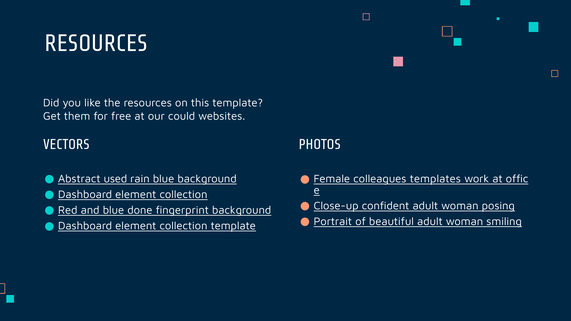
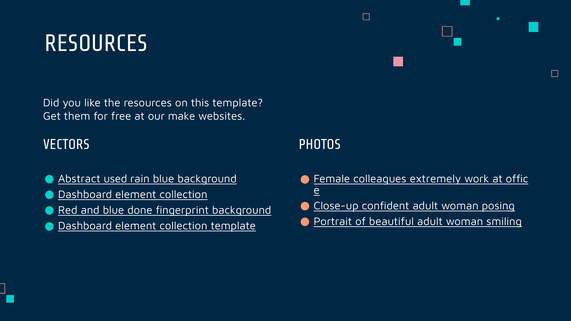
could: could -> make
templates: templates -> extremely
